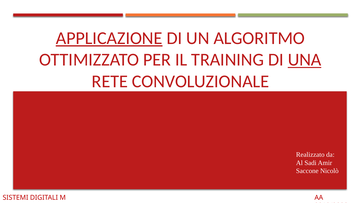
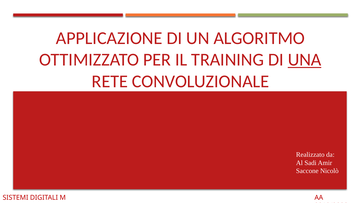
APPLICAZIONE underline: present -> none
